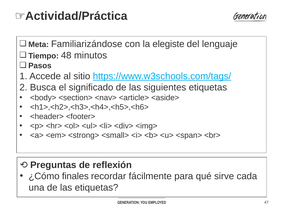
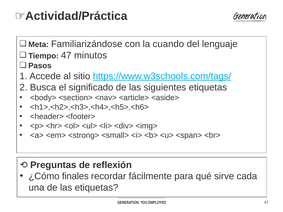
elegiste: elegiste -> cuando
Tiempo 48: 48 -> 47
